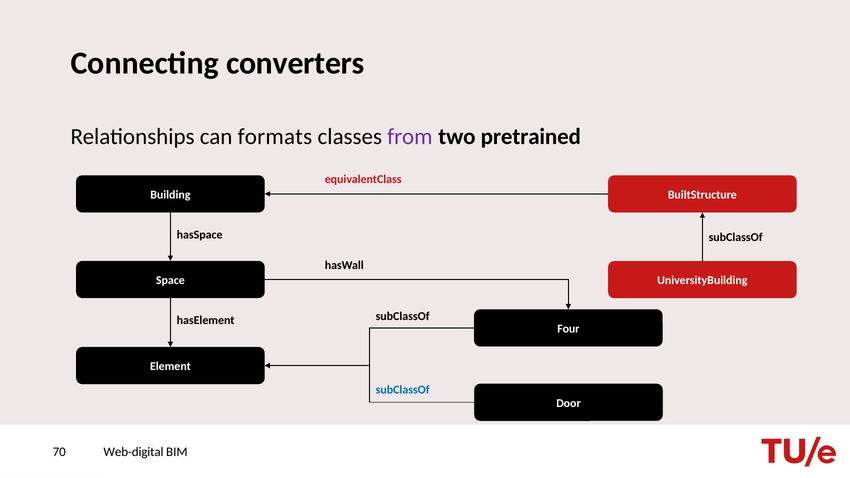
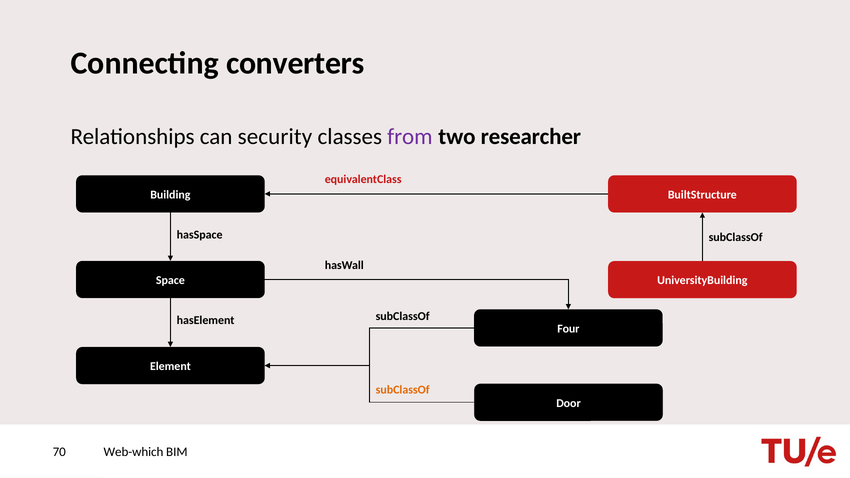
formats: formats -> security
pretrained: pretrained -> researcher
subClassOf at (403, 390) colour: blue -> orange
Web-digital: Web-digital -> Web-which
